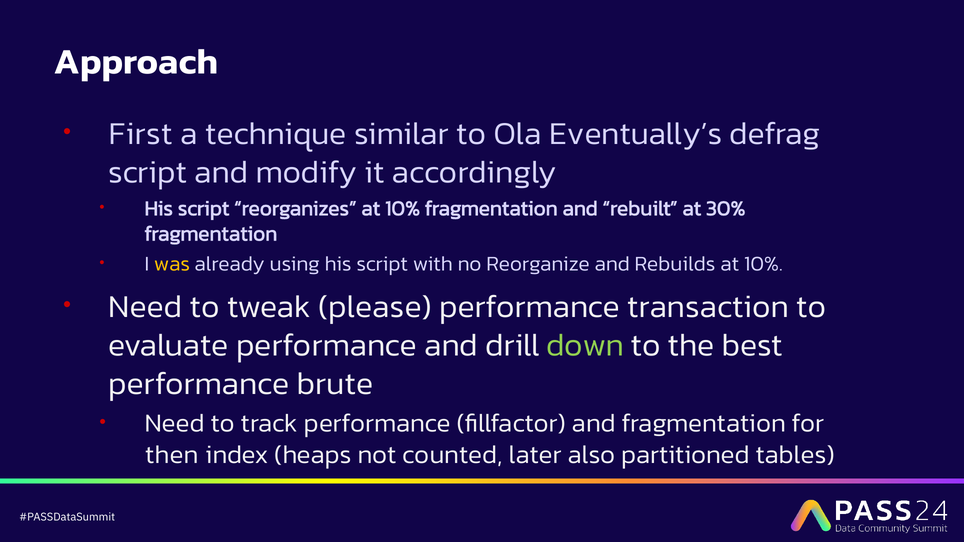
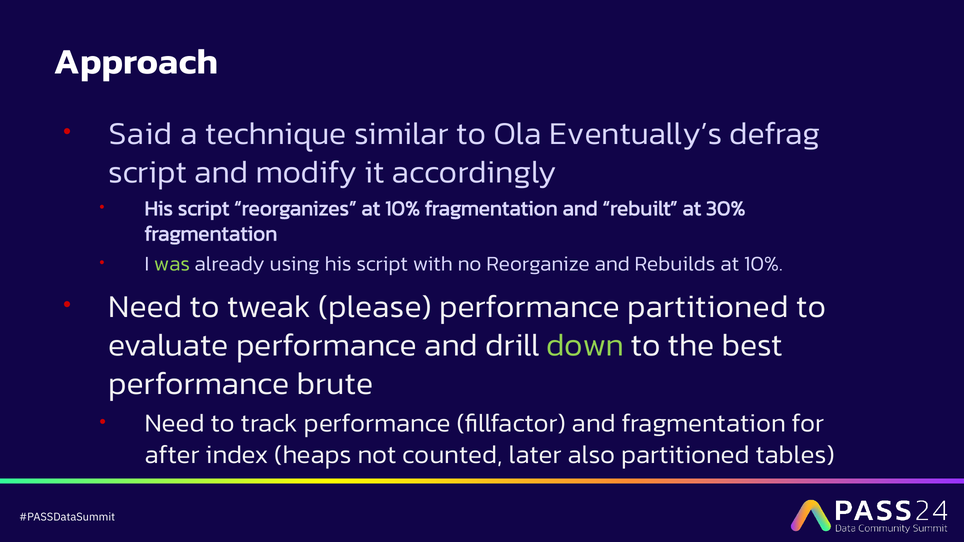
First: First -> Said
was colour: yellow -> light green
performance transaction: transaction -> partitioned
then: then -> after
